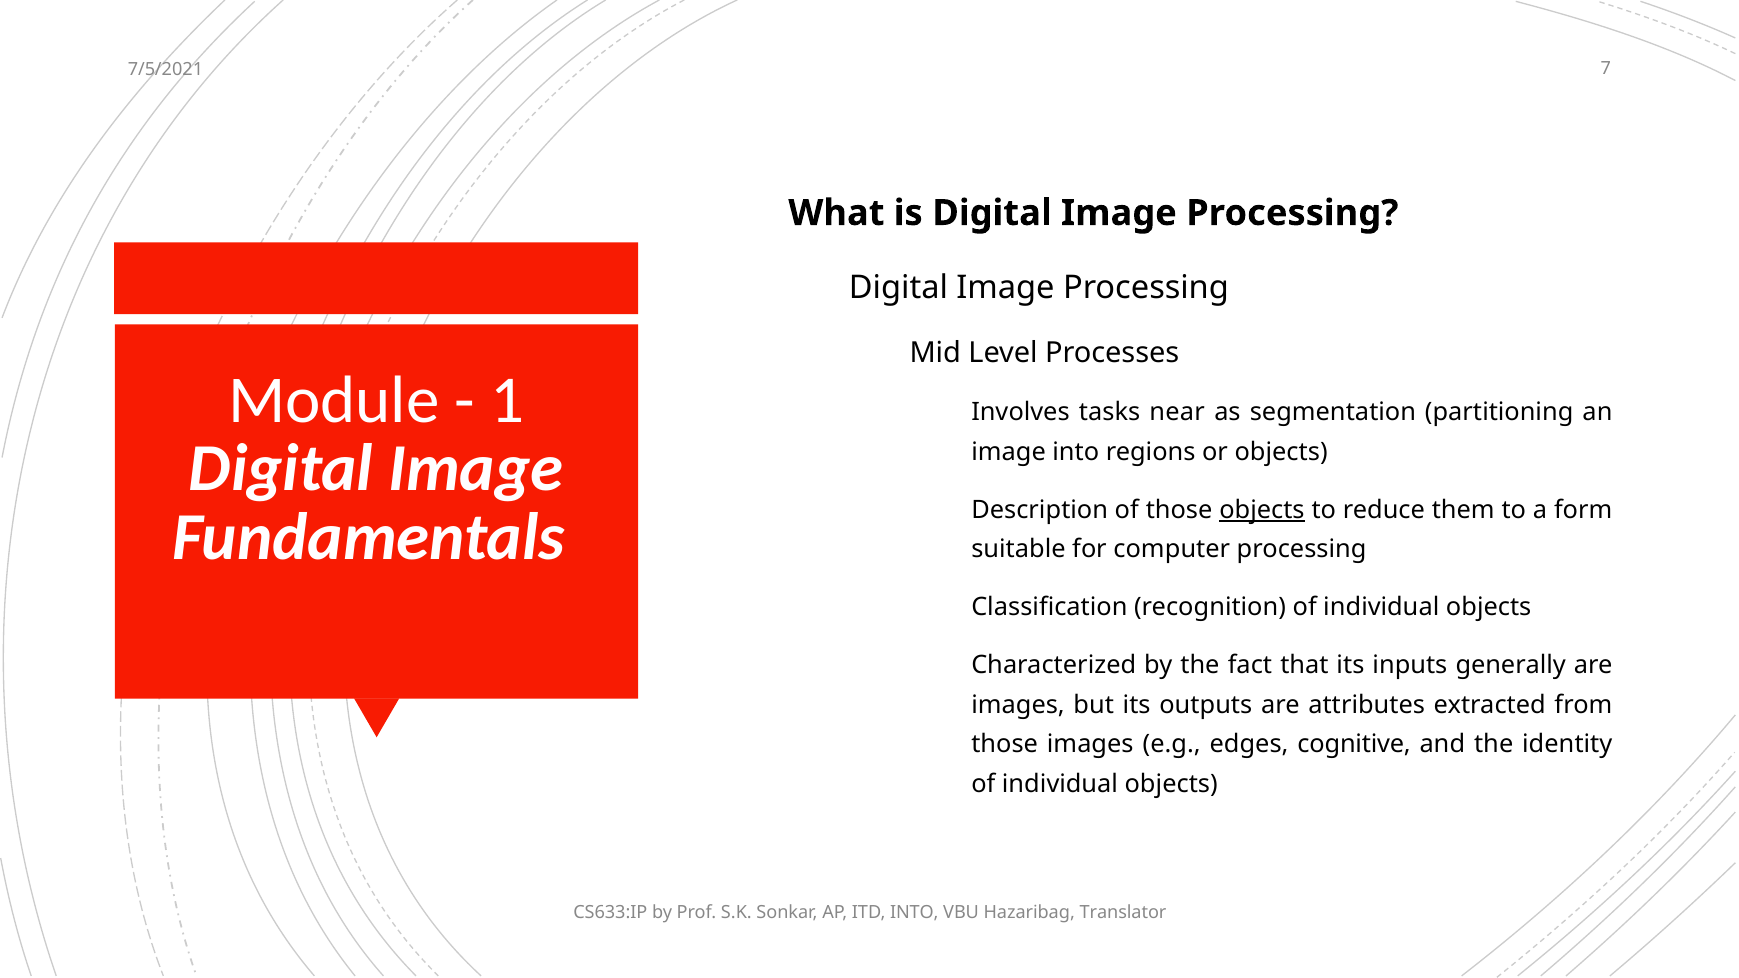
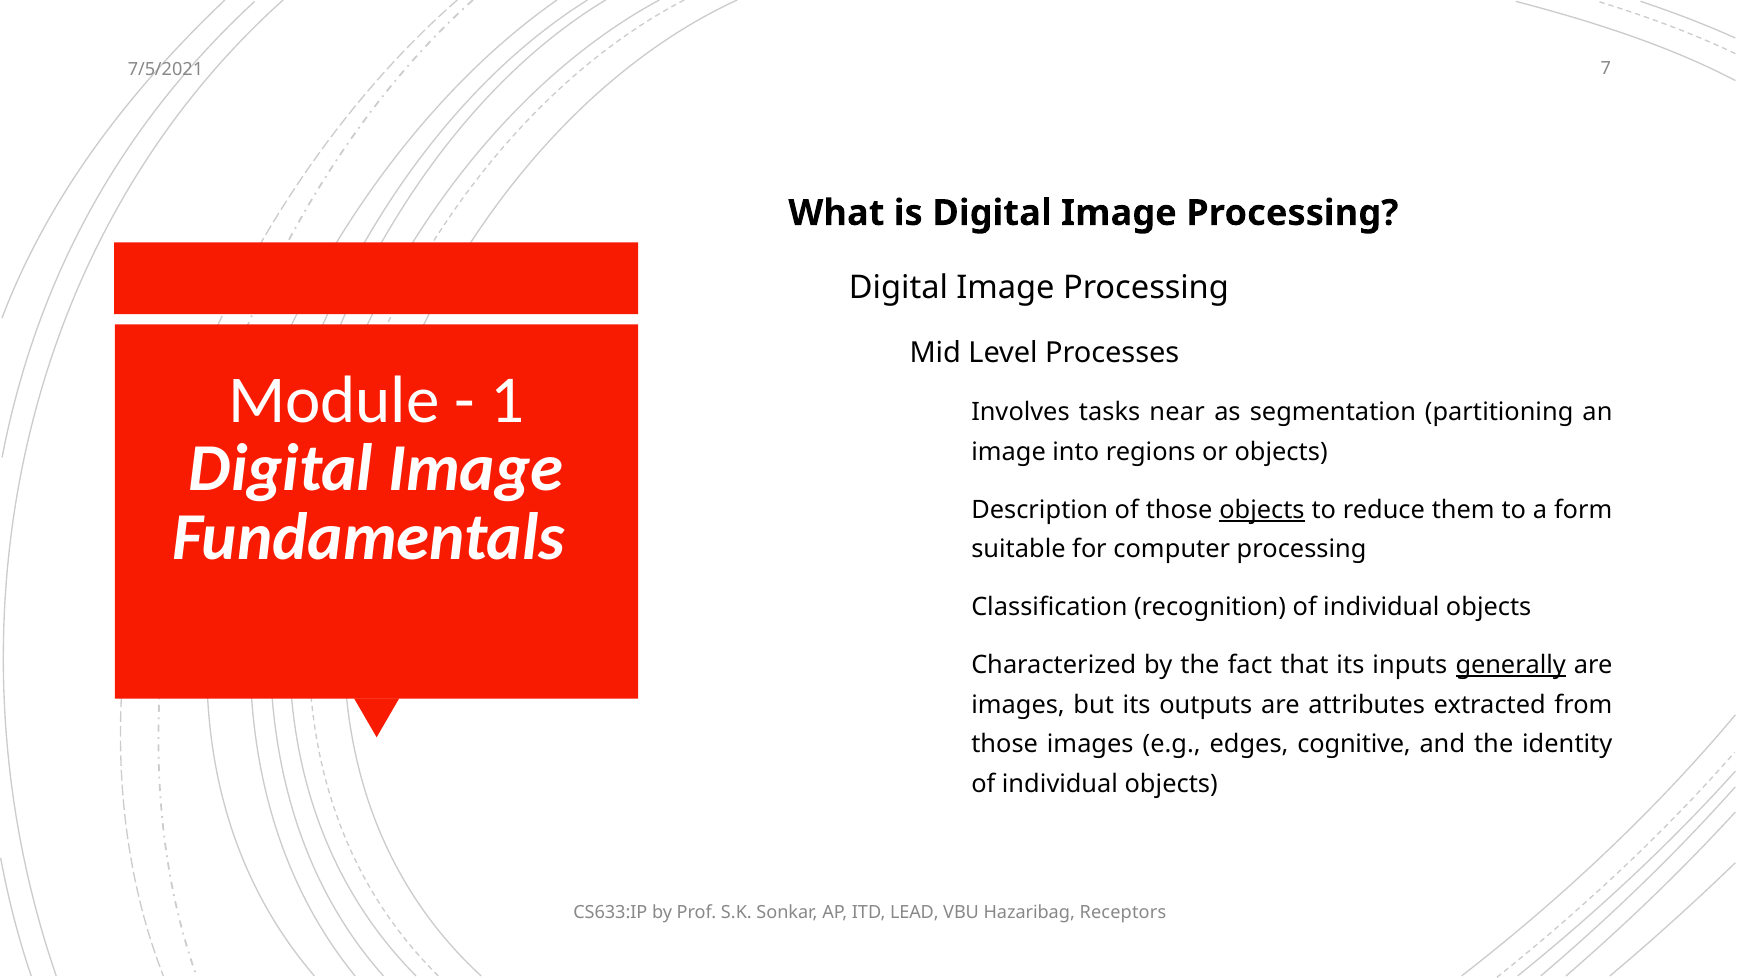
generally underline: none -> present
ITD INTO: INTO -> LEAD
Translator: Translator -> Receptors
